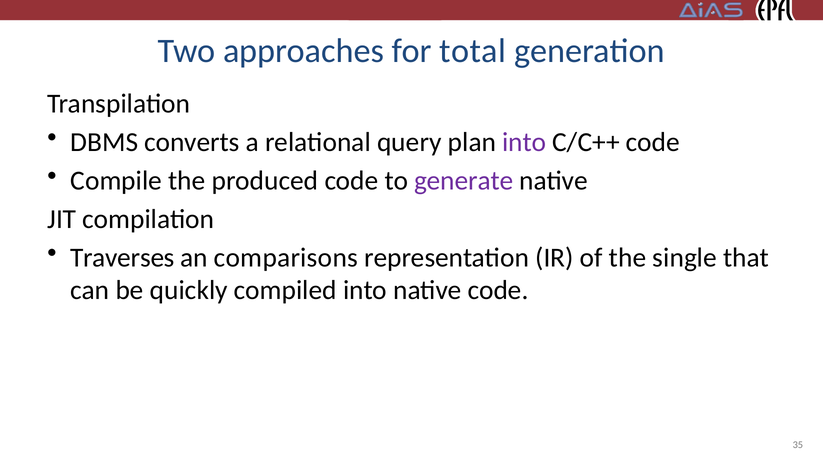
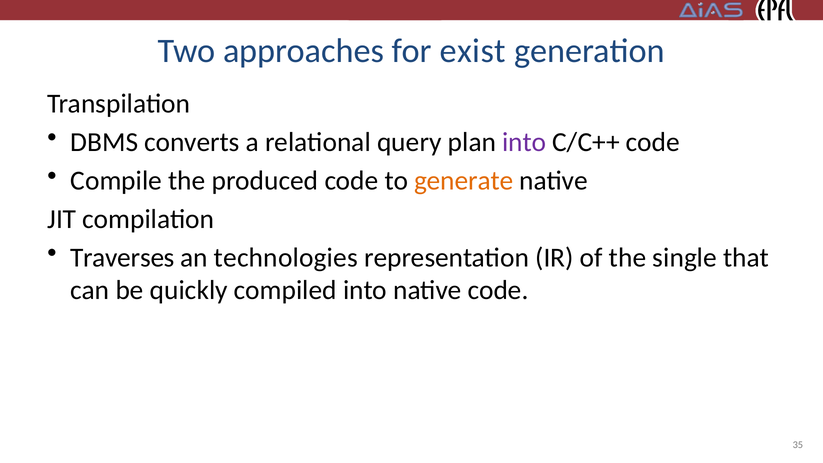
total: total -> exist
generate colour: purple -> orange
comparisons: comparisons -> technologies
